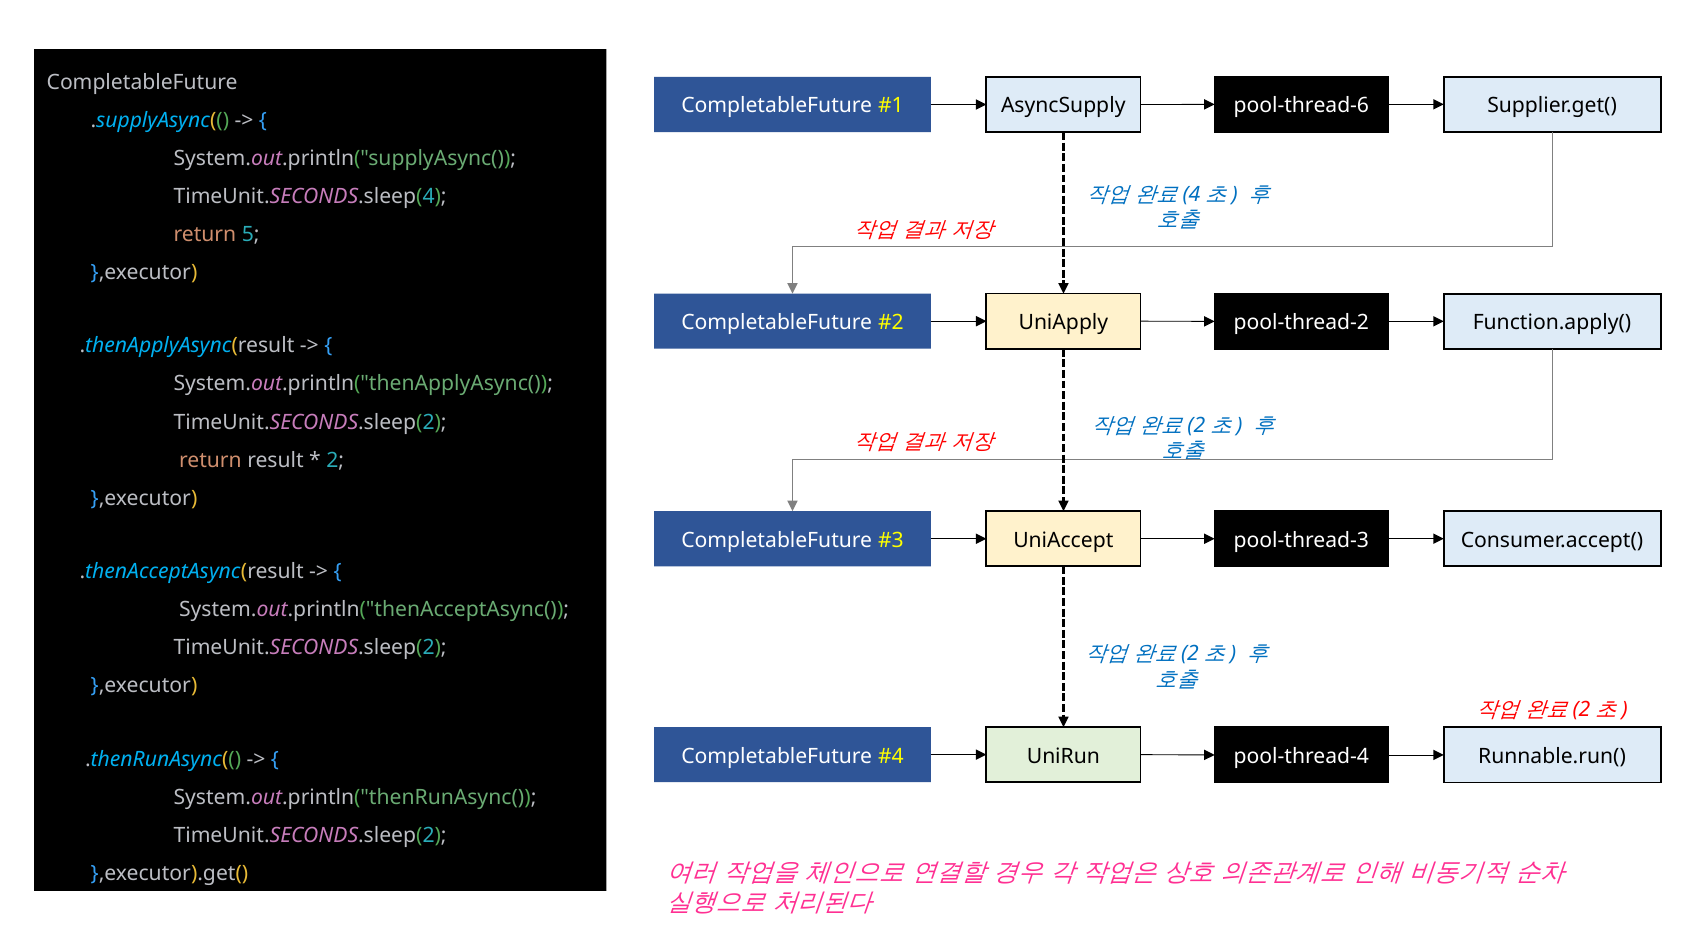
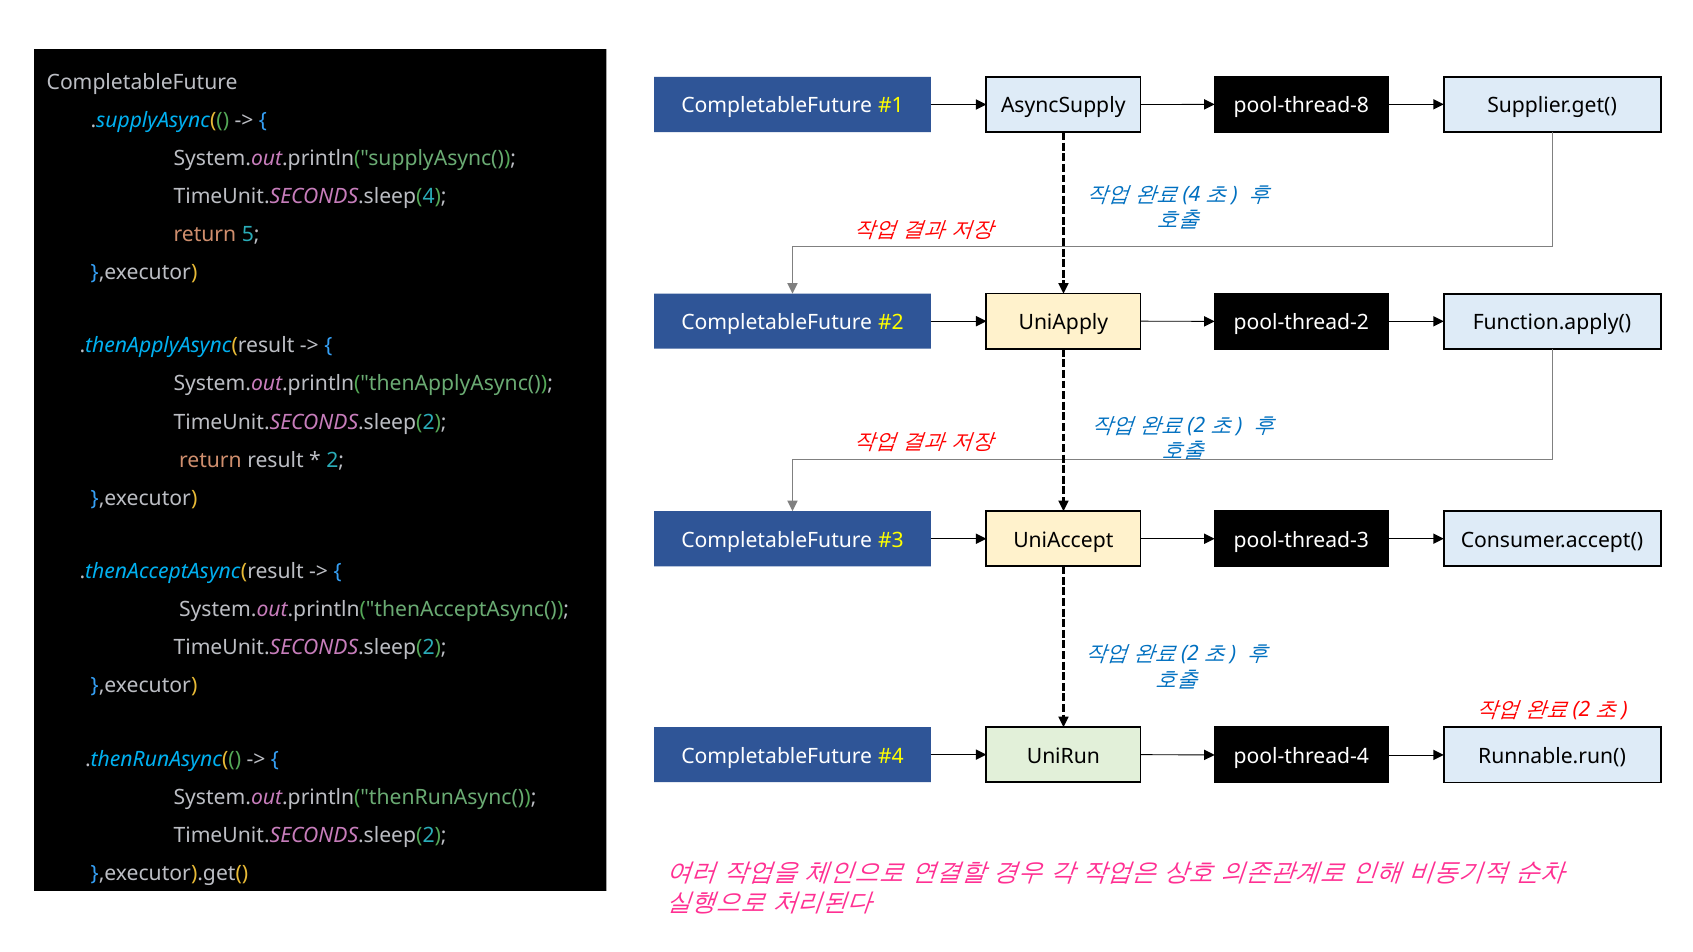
pool-thread-6: pool-thread-6 -> pool-thread-8
